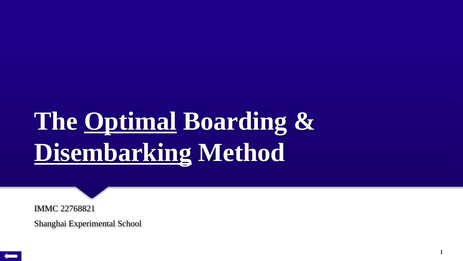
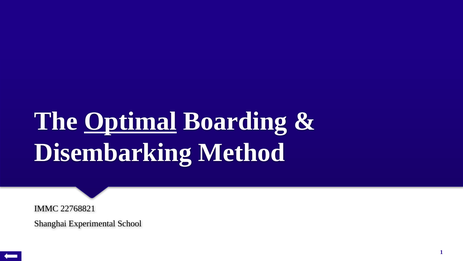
Disembarking underline: present -> none
